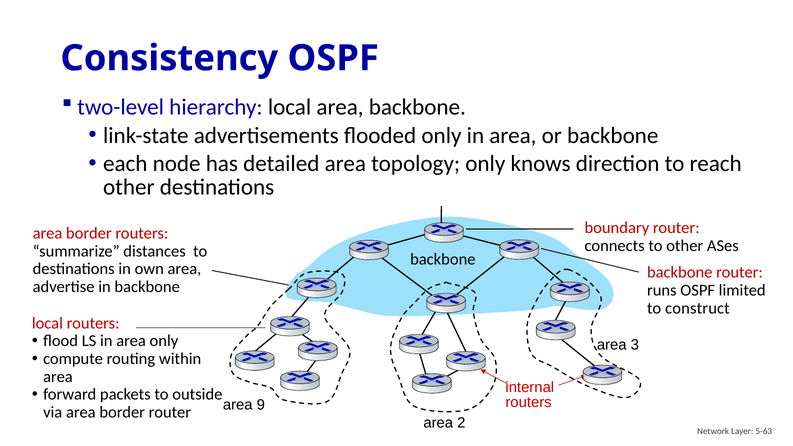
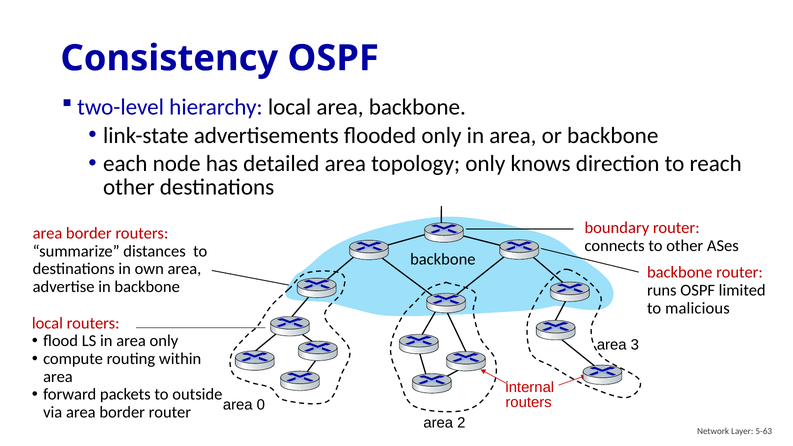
construct: construct -> malicious
9: 9 -> 0
